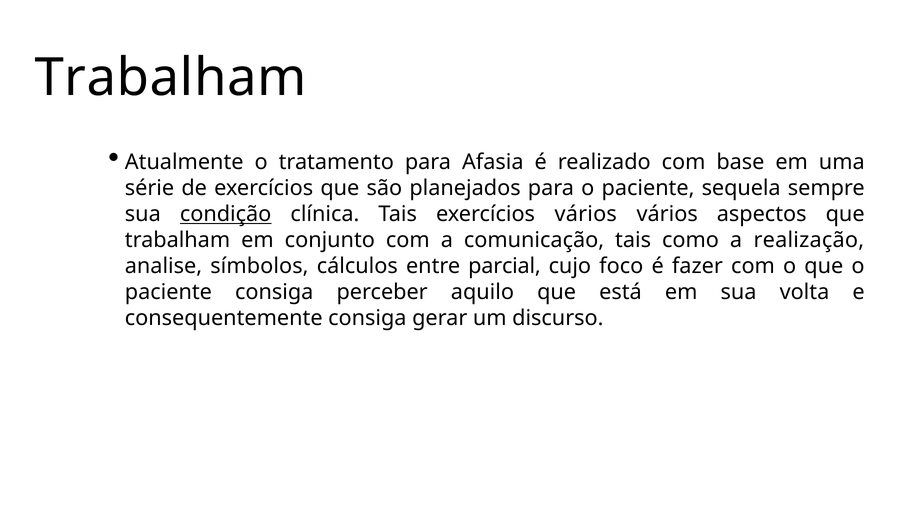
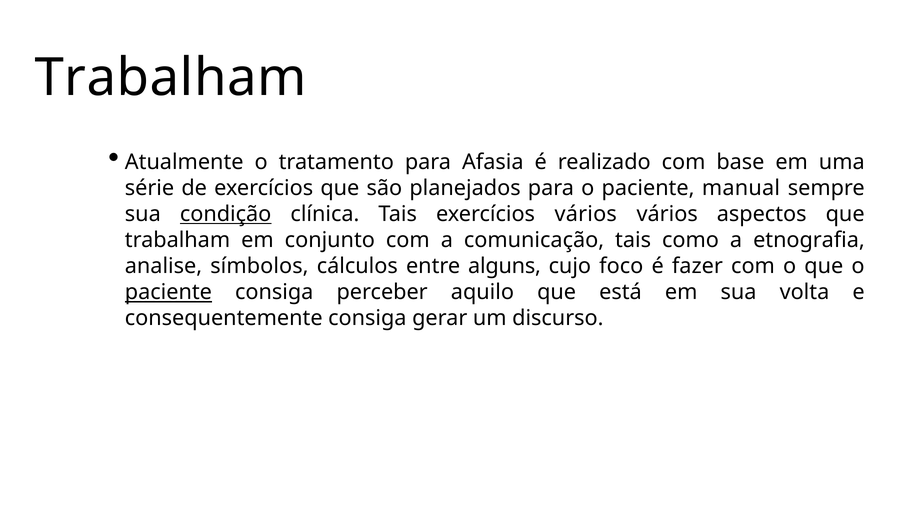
sequela: sequela -> manual
realização: realização -> etnografia
parcial: parcial -> alguns
paciente at (168, 292) underline: none -> present
